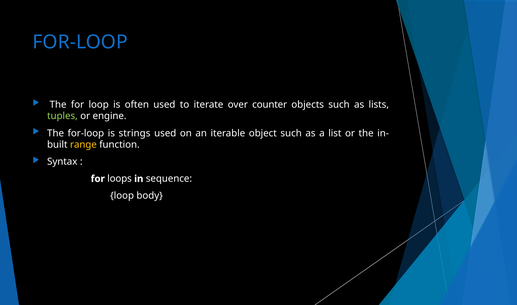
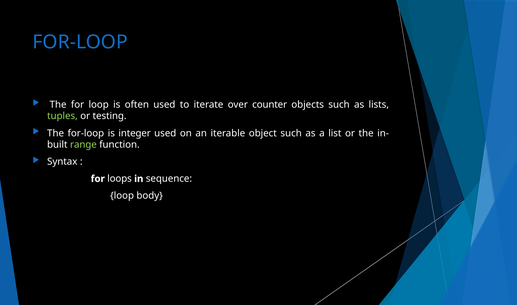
engine: engine -> testing
strings: strings -> integer
range colour: yellow -> light green
